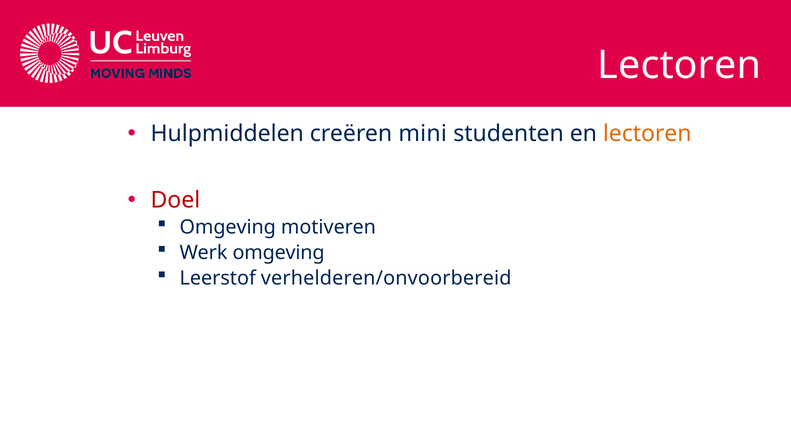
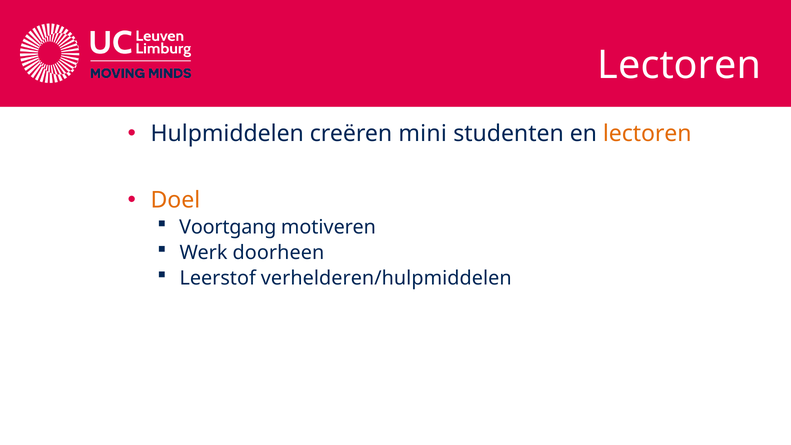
Doel colour: red -> orange
Omgeving at (228, 227): Omgeving -> Voortgang
Werk omgeving: omgeving -> doorheen
verhelderen/onvoorbereid: verhelderen/onvoorbereid -> verhelderen/hulpmiddelen
